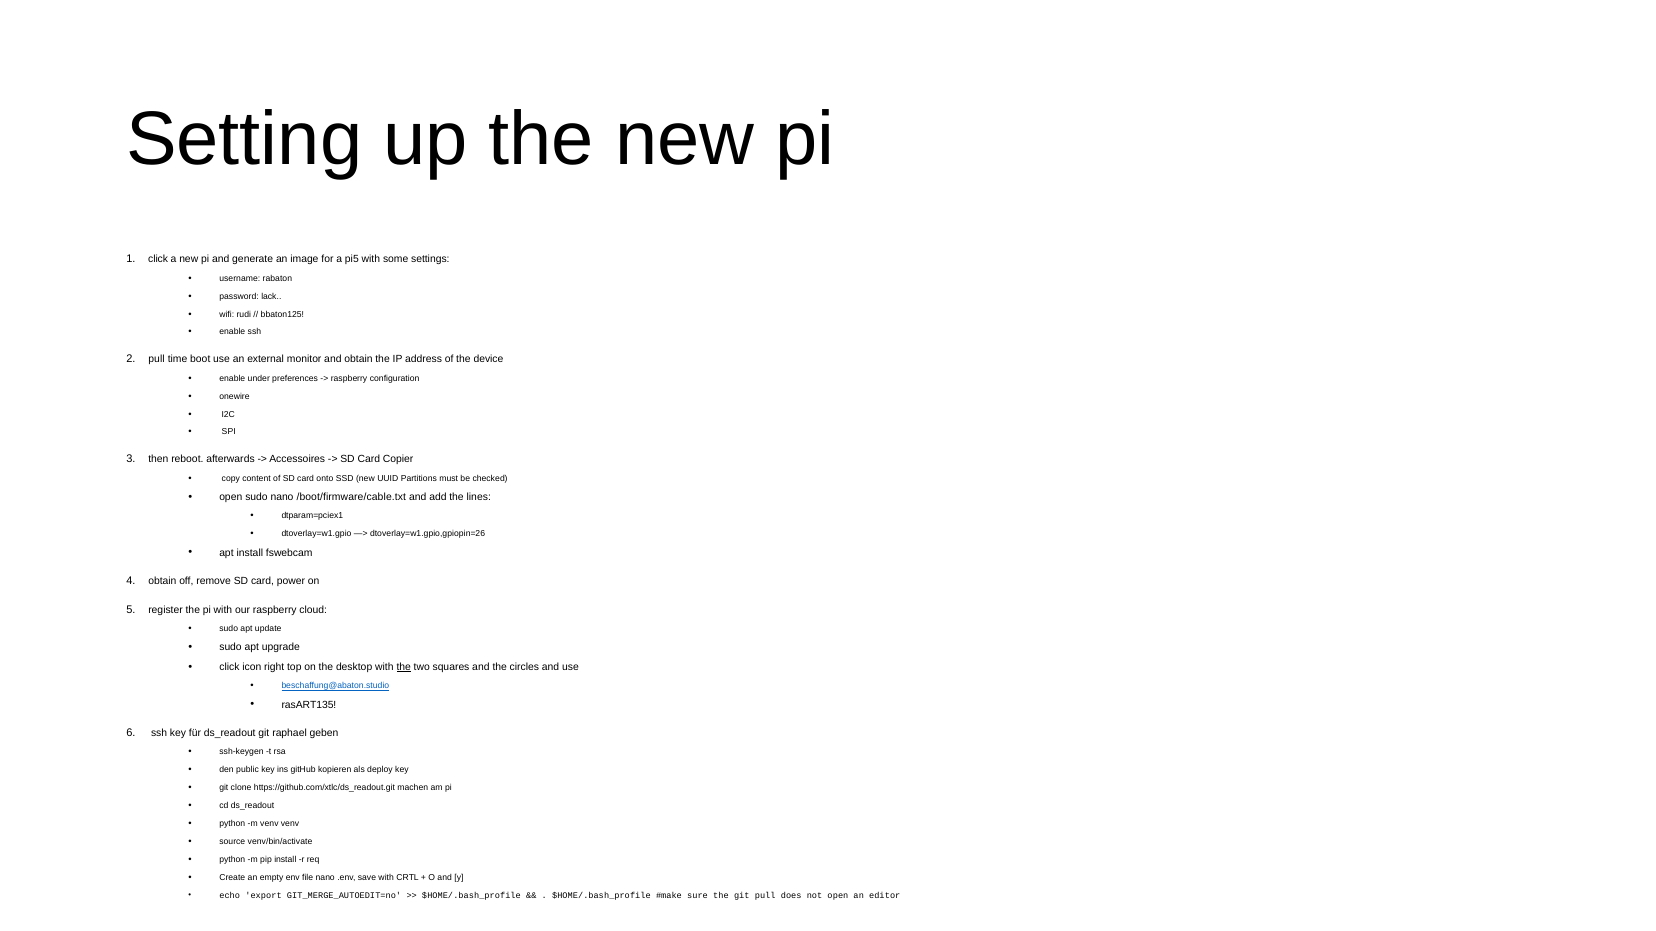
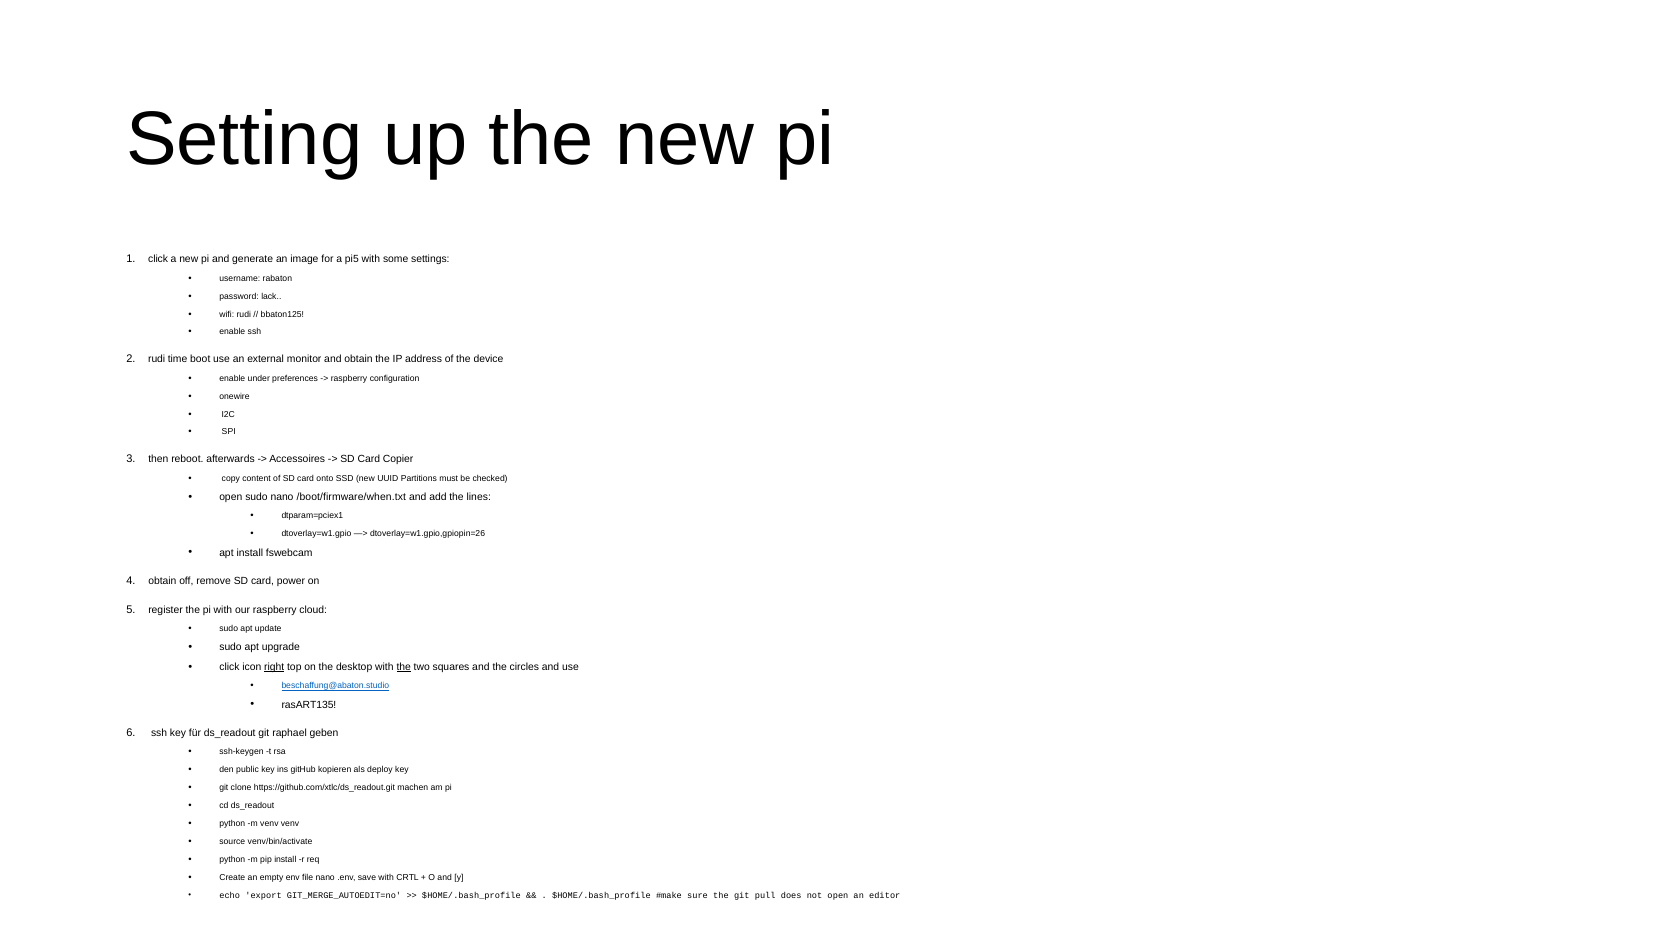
pull at (157, 360): pull -> rudi
/boot/firmware/cable.txt: /boot/firmware/cable.txt -> /boot/firmware/when.txt
right underline: none -> present
